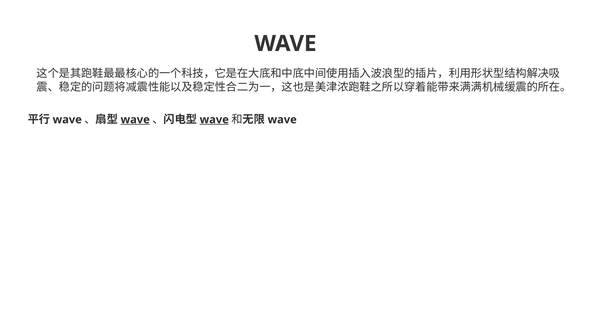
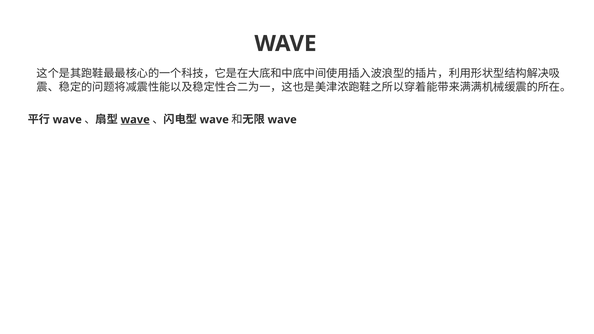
wave at (214, 120) underline: present -> none
